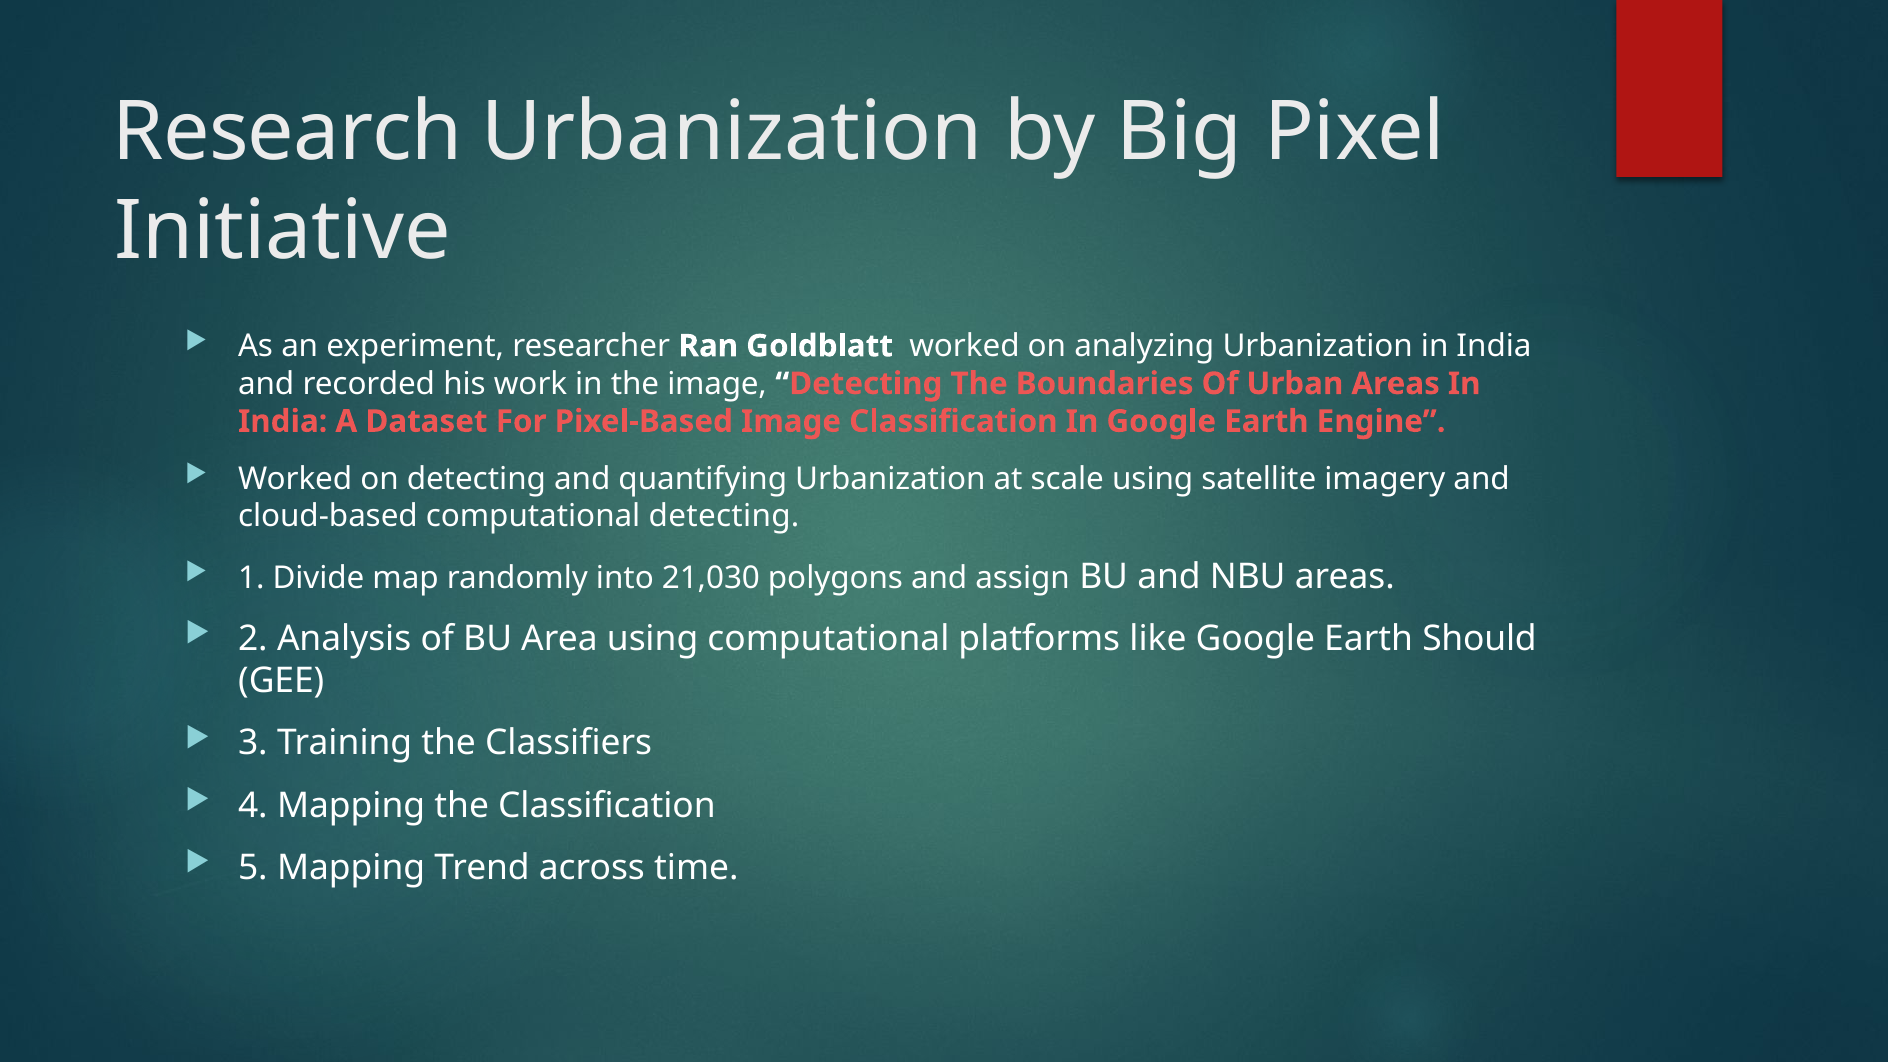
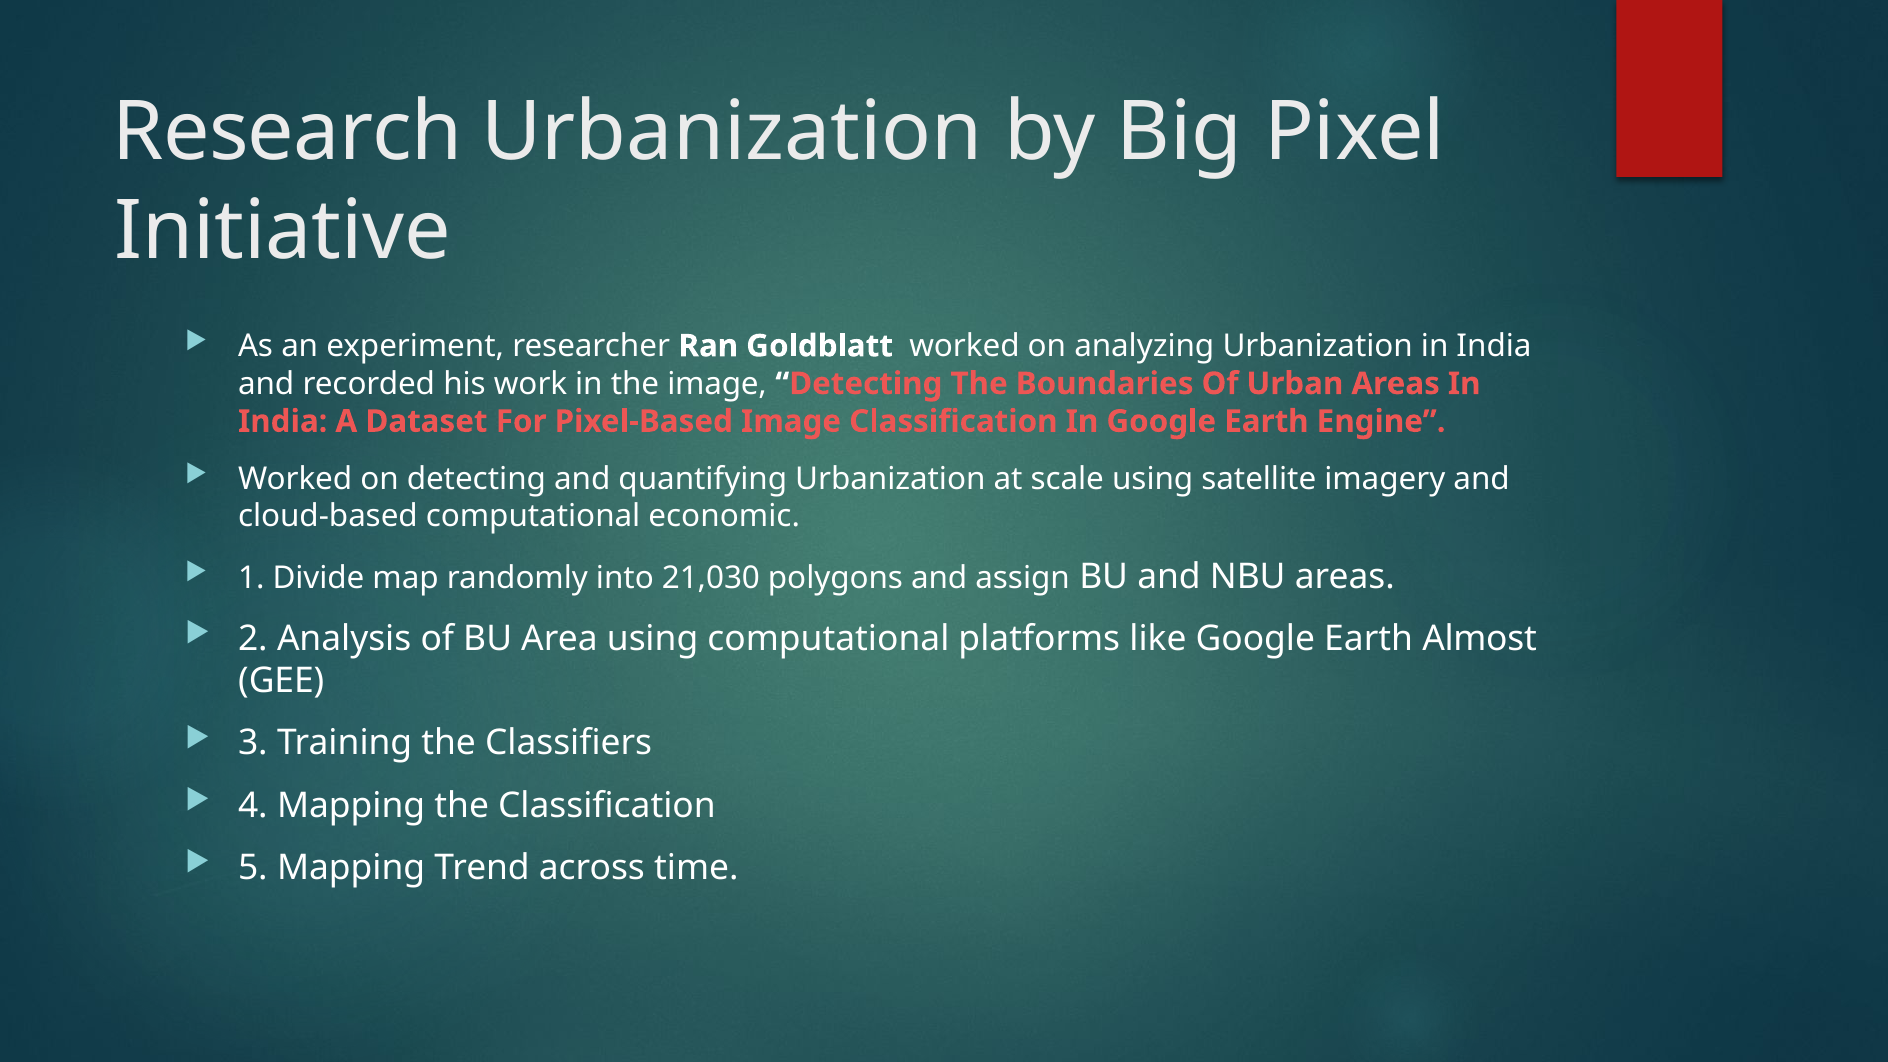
computational detecting: detecting -> economic
Should: Should -> Almost
